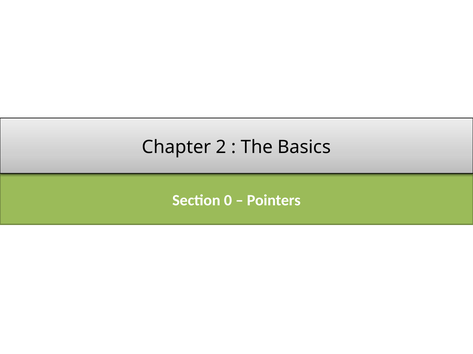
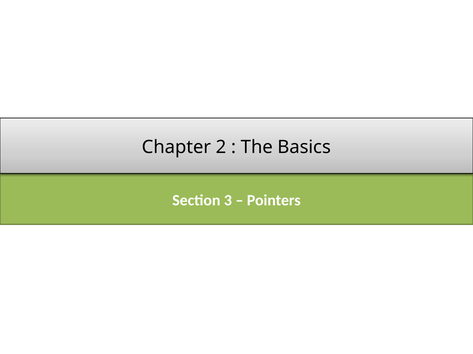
0: 0 -> 3
